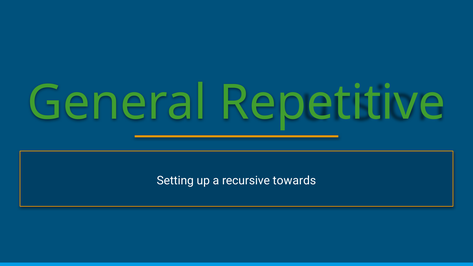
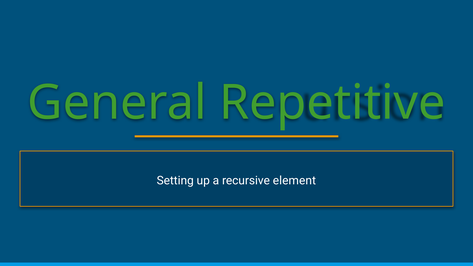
towards: towards -> element
